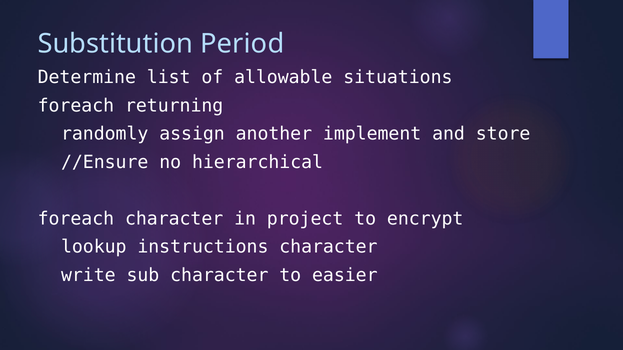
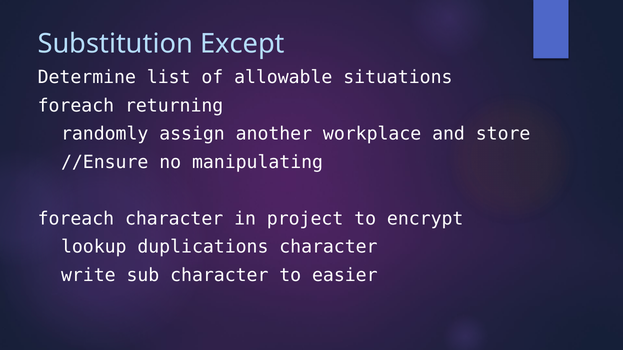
Period: Period -> Except
implement: implement -> workplace
hierarchical: hierarchical -> manipulating
instructions: instructions -> duplications
